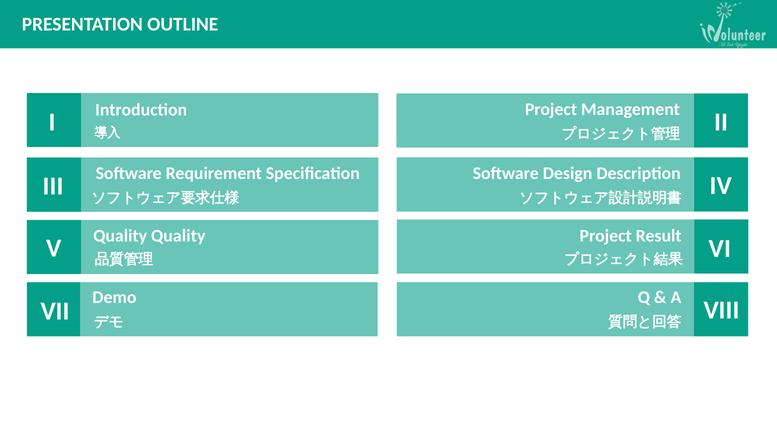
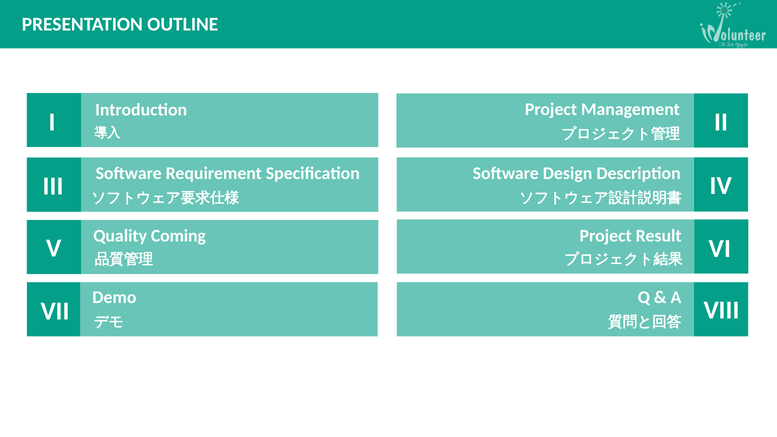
Quality Quality: Quality -> Coming
